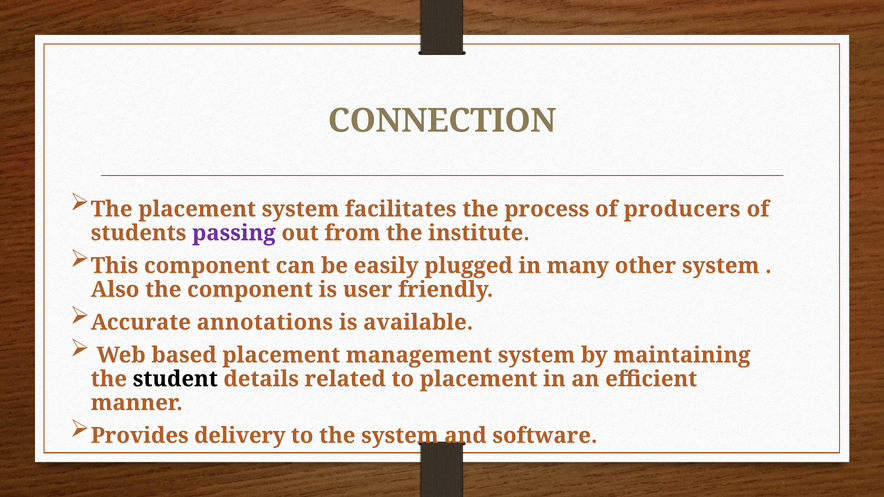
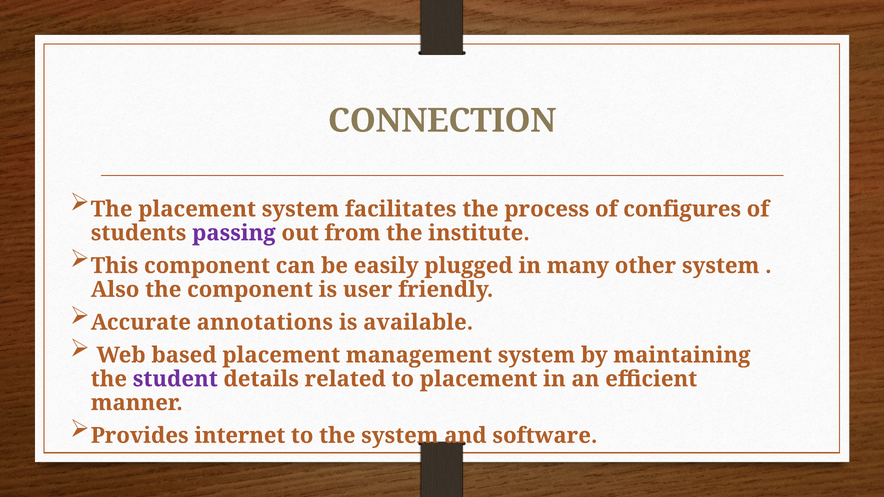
producers: producers -> configures
student colour: black -> purple
delivery: delivery -> internet
